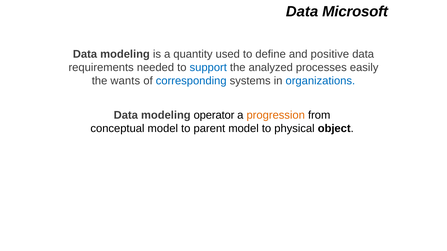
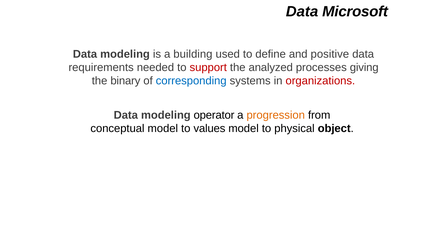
quantity: quantity -> building
support colour: blue -> red
easily: easily -> giving
wants: wants -> binary
organizations colour: blue -> red
parent: parent -> values
